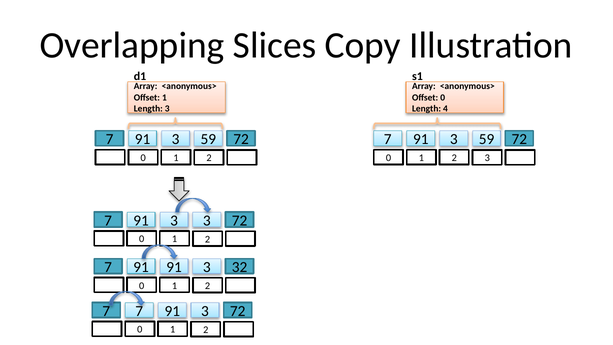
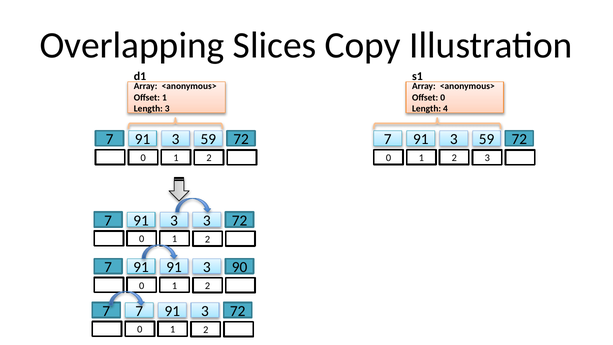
32: 32 -> 90
